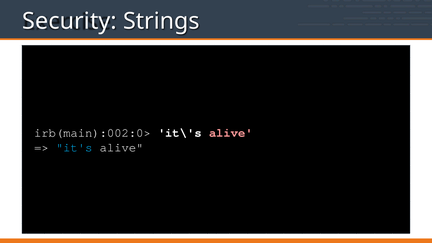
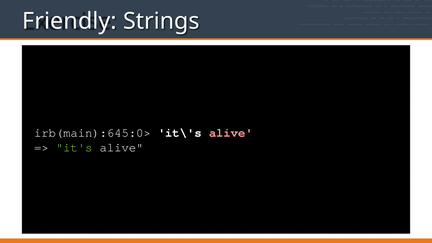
Security: Security -> Friendly
irb(main):002:0>: irb(main):002:0> -> irb(main):645:0>
it's colour: light blue -> light green
